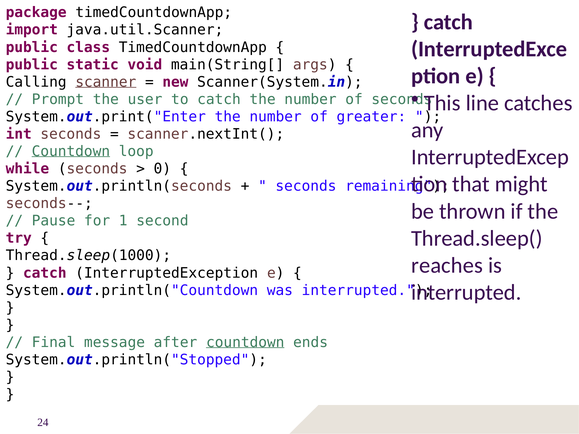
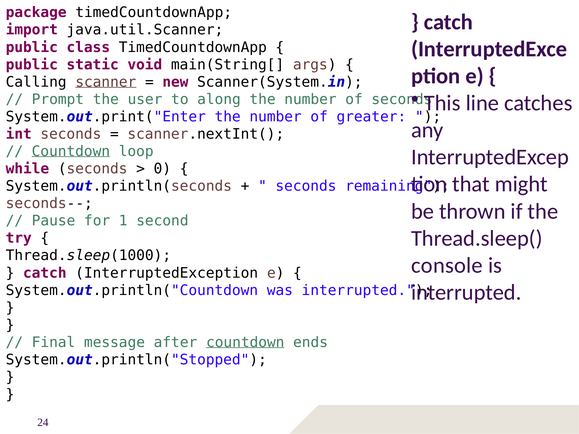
to catch: catch -> along
reaches: reaches -> console
